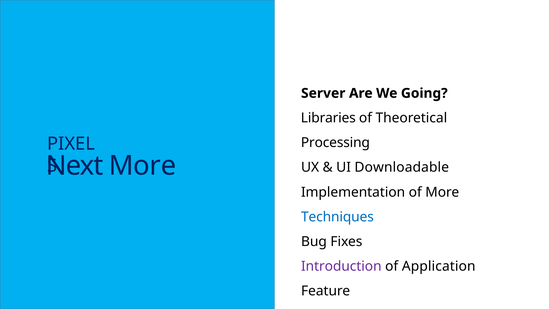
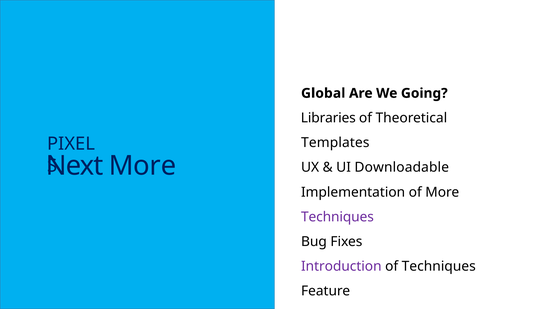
Server: Server -> Global
Processing: Processing -> Templates
Techniques at (337, 217) colour: blue -> purple
of Application: Application -> Techniques
